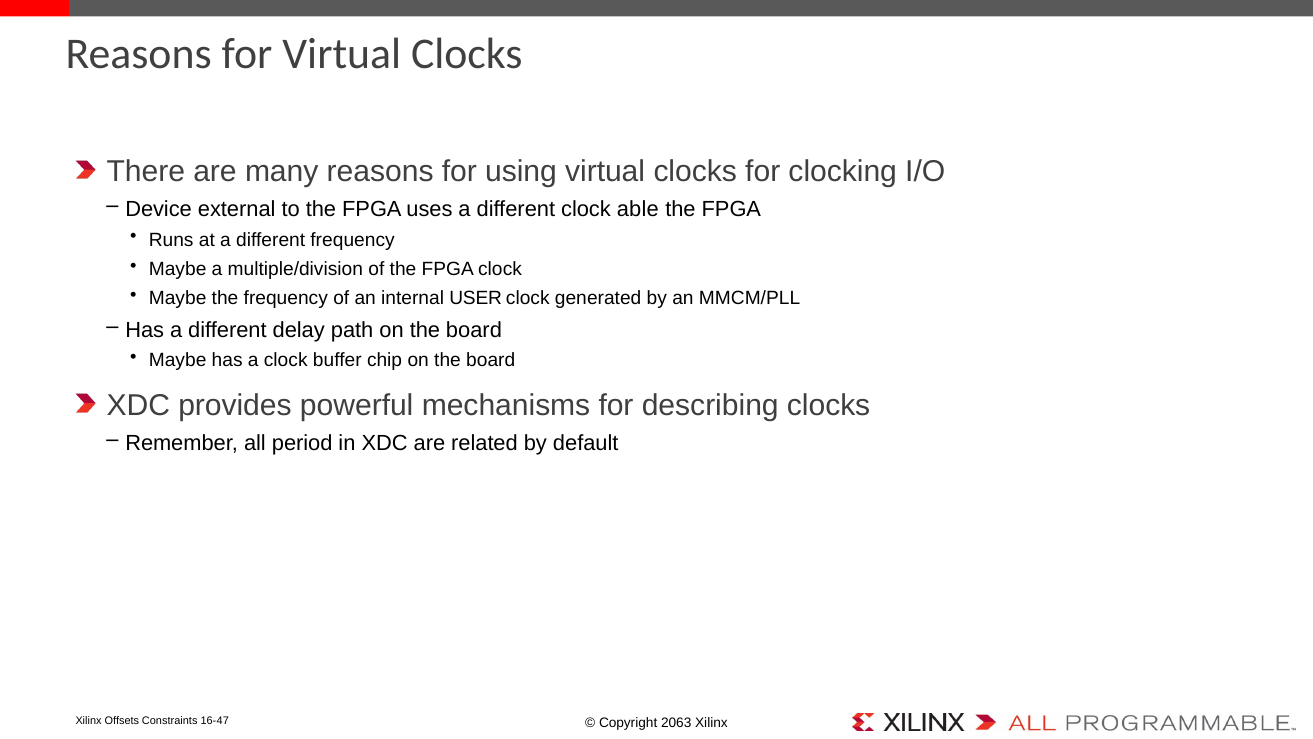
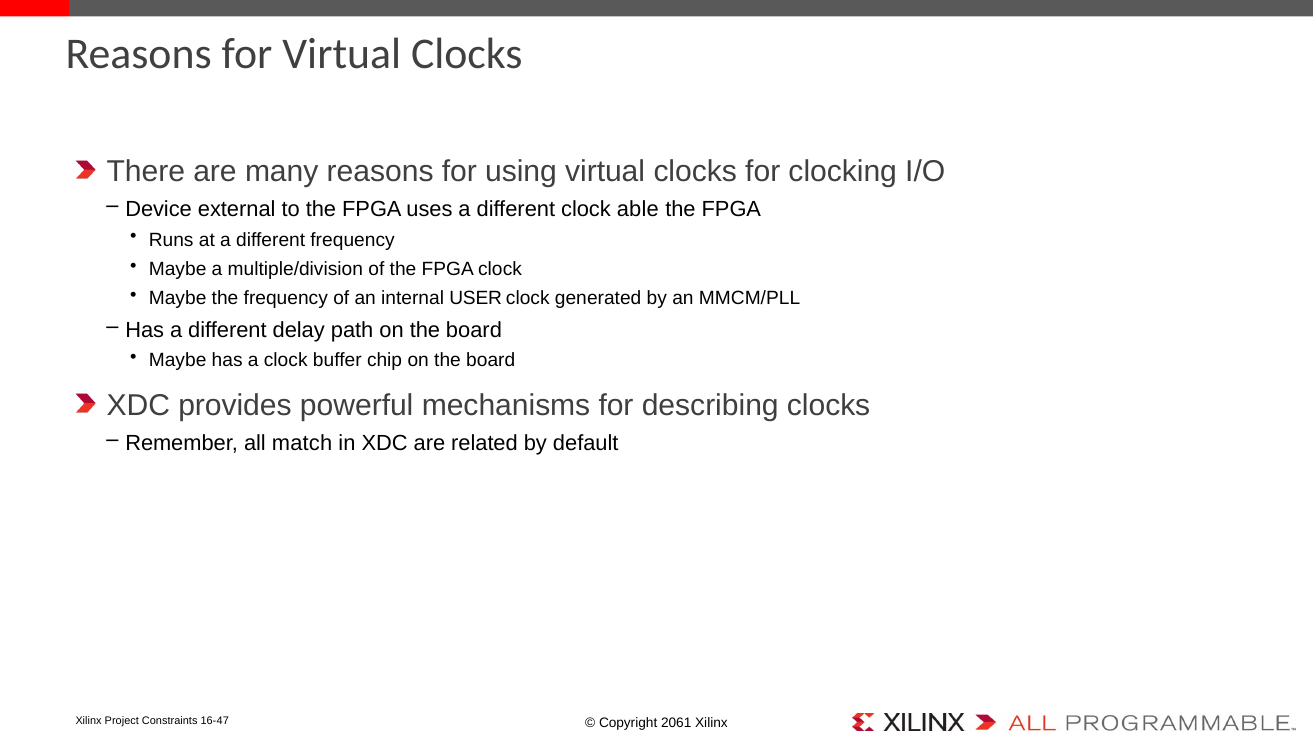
period: period -> match
Offsets: Offsets -> Project
2063: 2063 -> 2061
